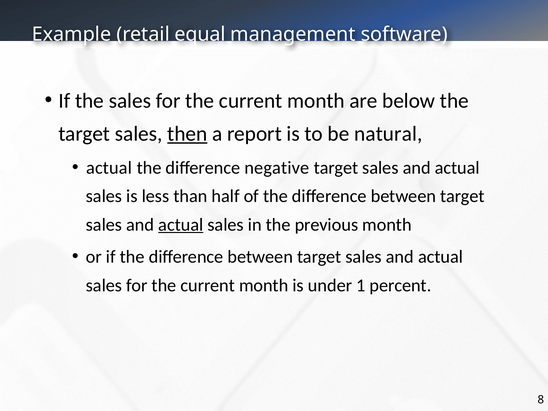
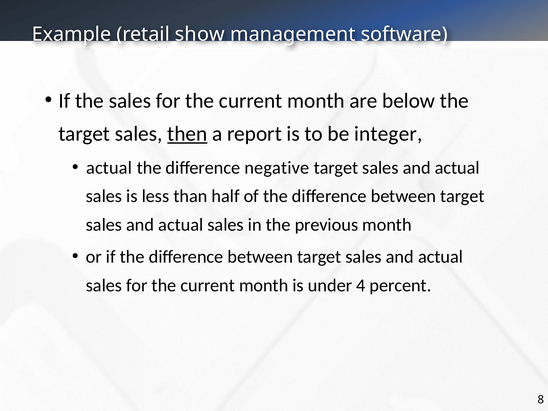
equal: equal -> show
natural: natural -> integer
actual at (181, 225) underline: present -> none
1: 1 -> 4
